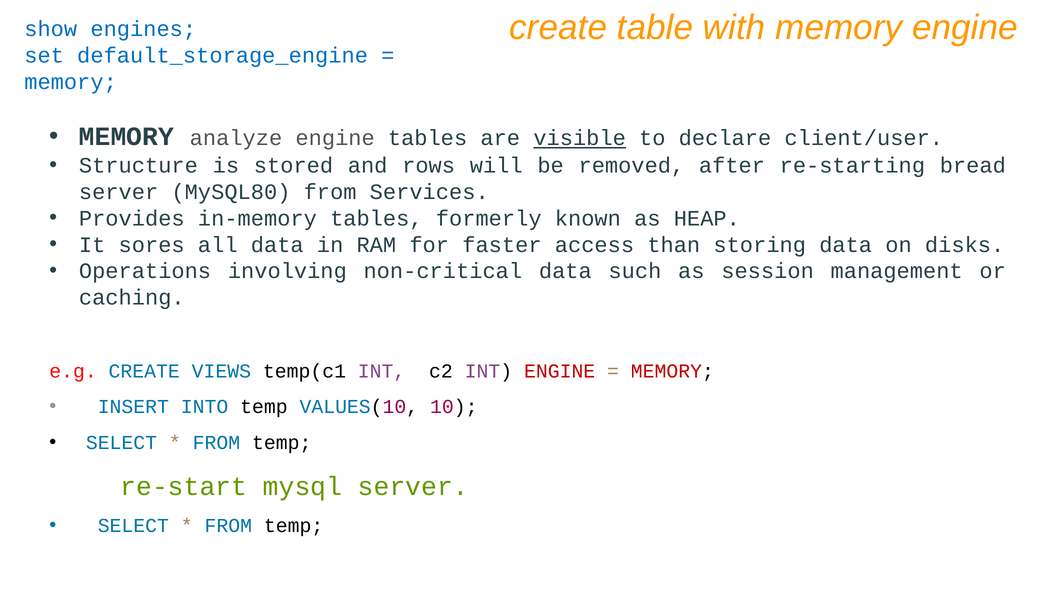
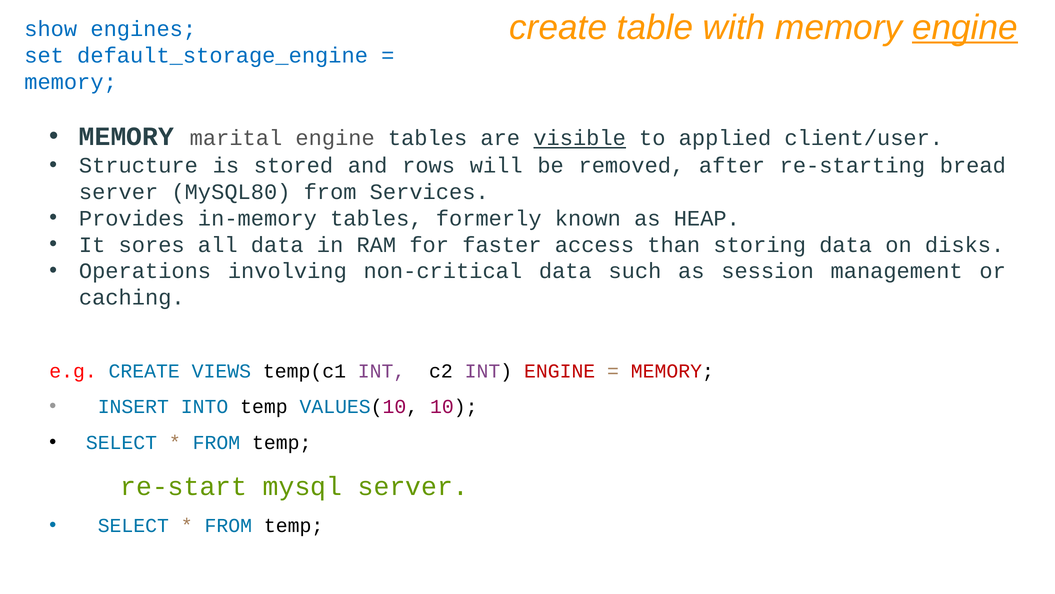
engine at (965, 27) underline: none -> present
analyze: analyze -> marital
declare: declare -> applied
